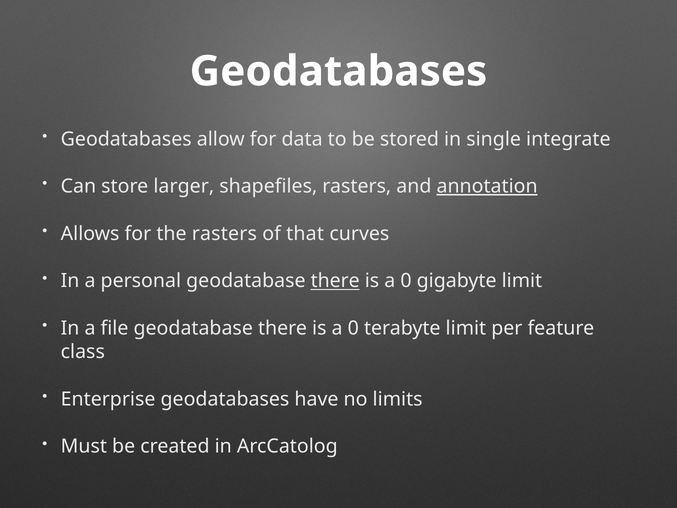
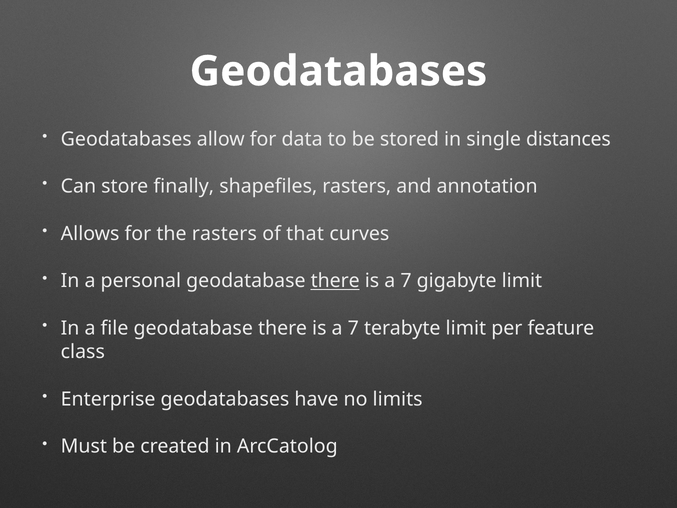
integrate: integrate -> distances
larger: larger -> finally
annotation underline: present -> none
0 at (406, 281): 0 -> 7
0 at (353, 328): 0 -> 7
